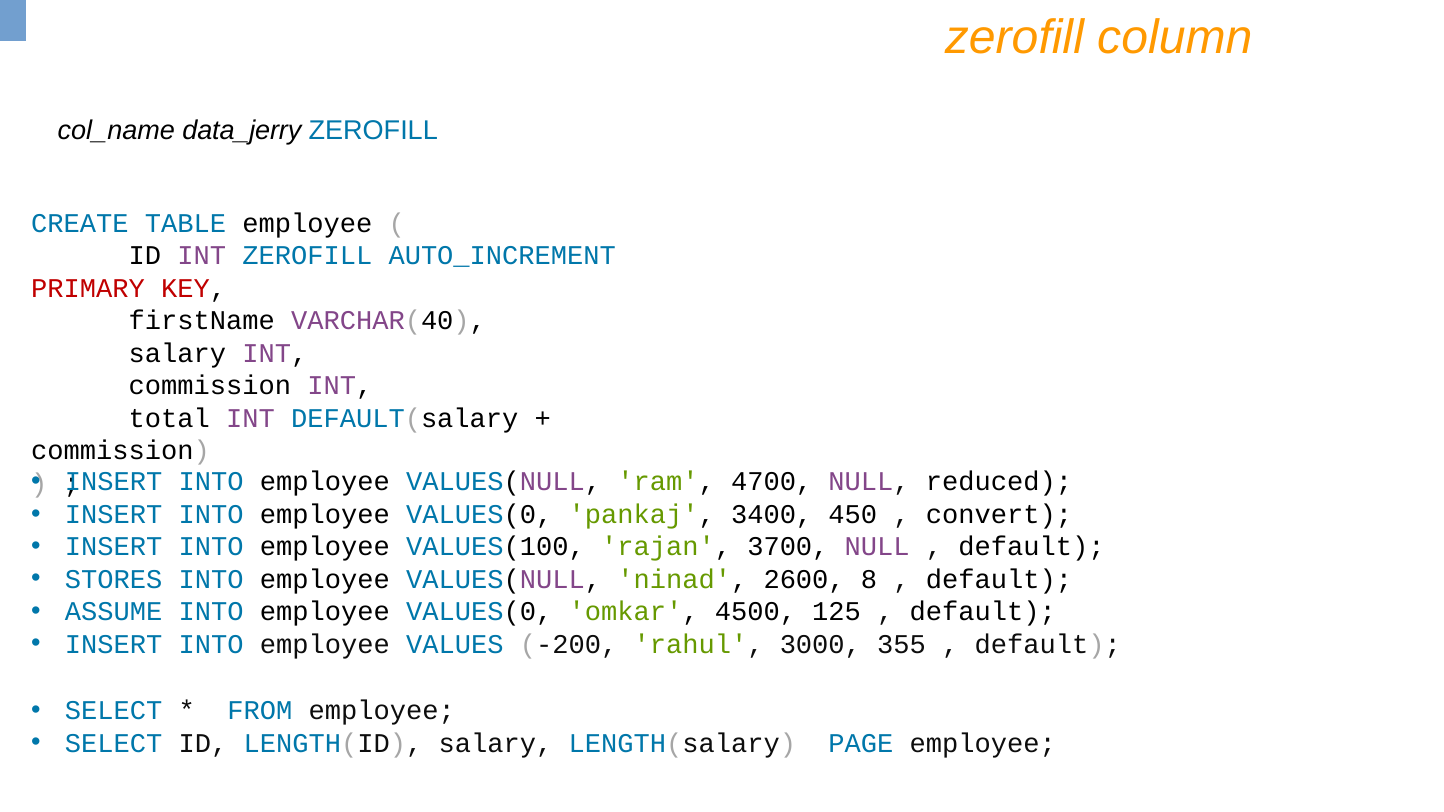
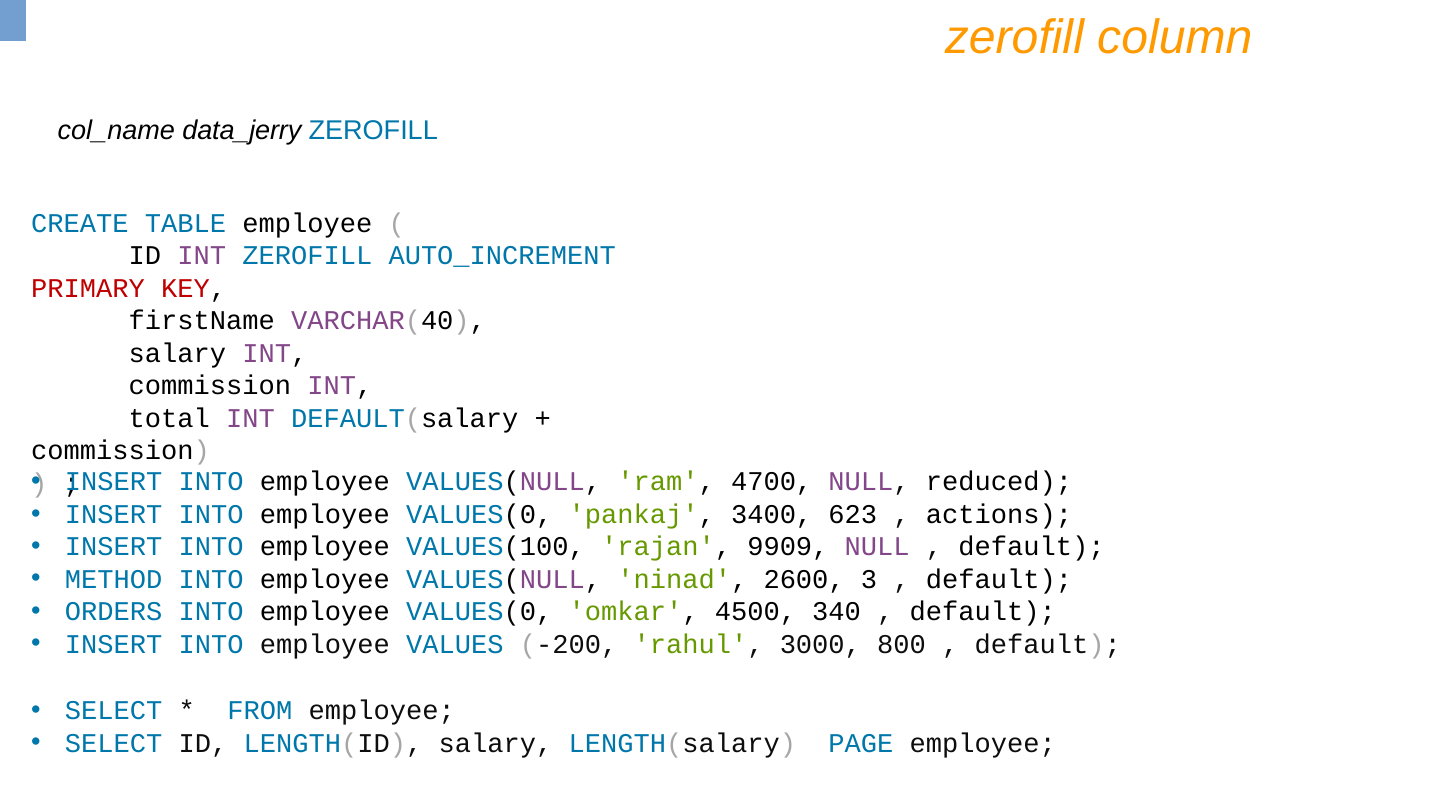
450: 450 -> 623
convert: convert -> actions
3700: 3700 -> 9909
STORES: STORES -> METHOD
8: 8 -> 3
ASSUME: ASSUME -> ORDERS
125: 125 -> 340
355: 355 -> 800
